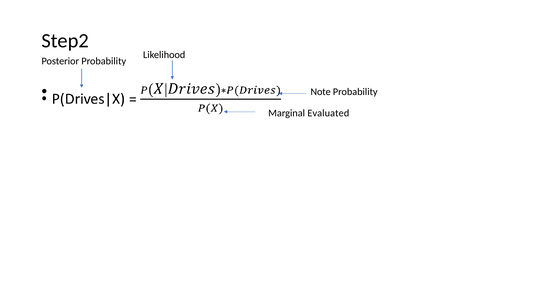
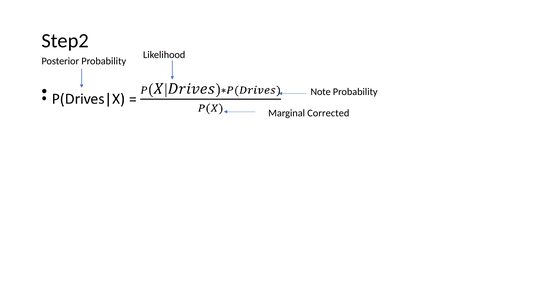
Evaluated: Evaluated -> Corrected
